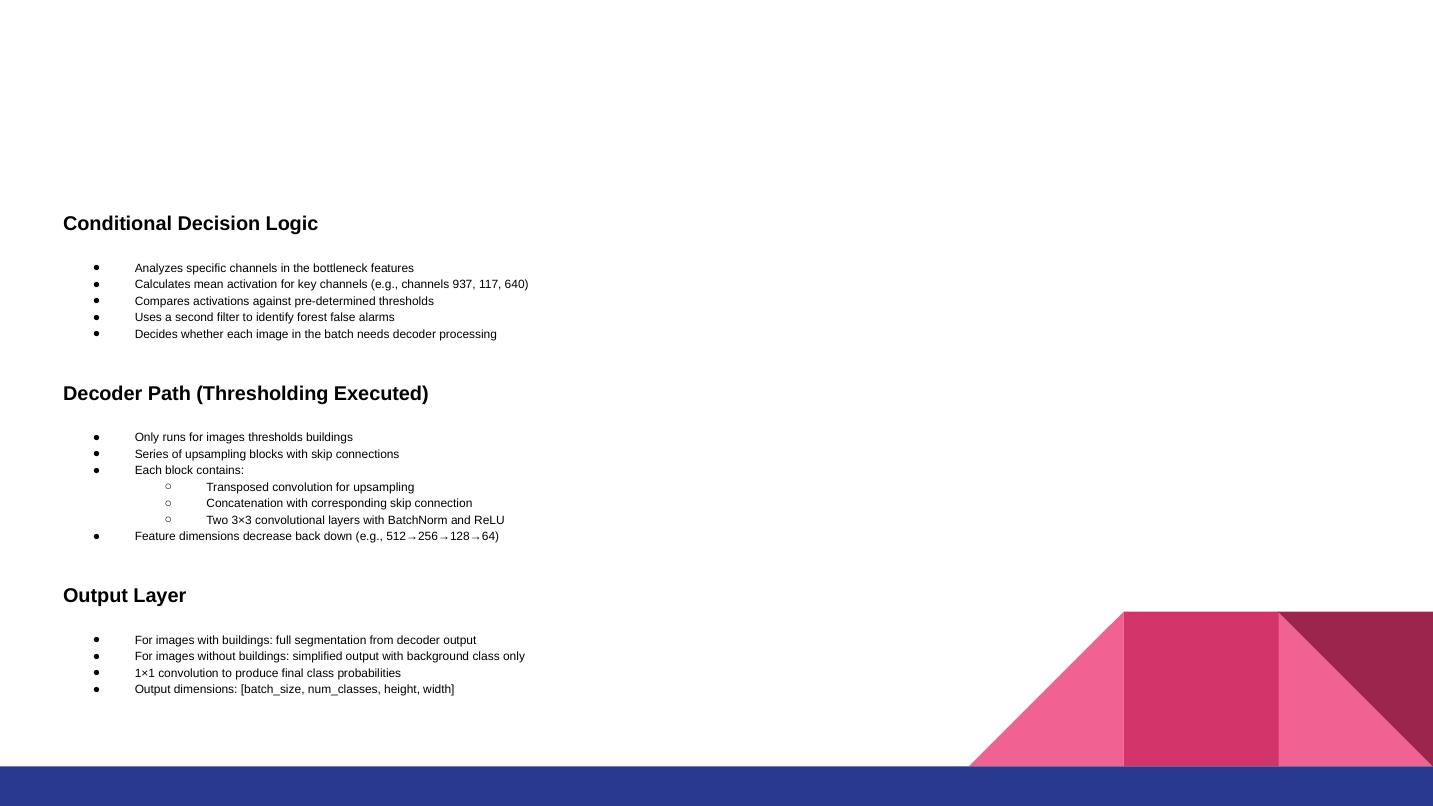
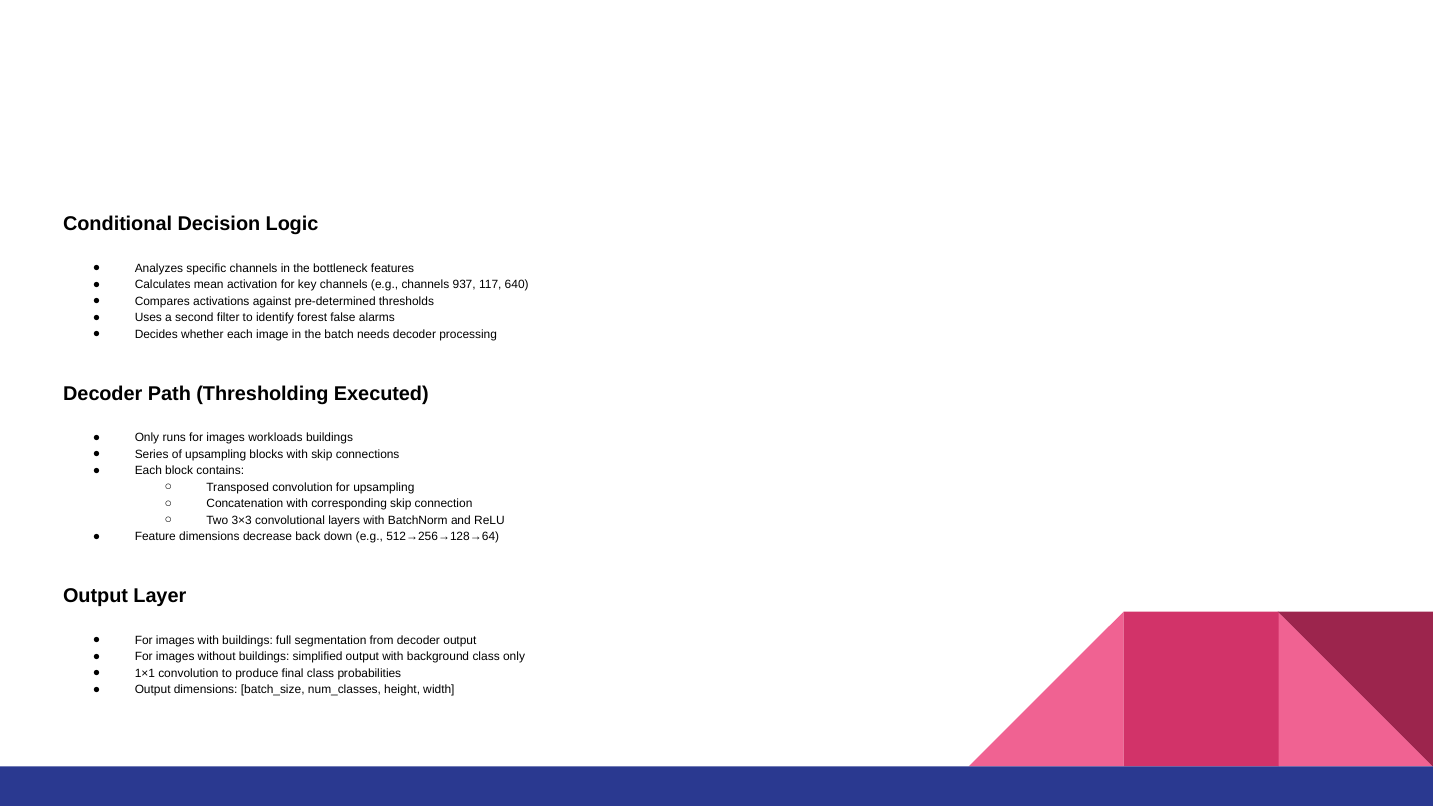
images thresholds: thresholds -> workloads
